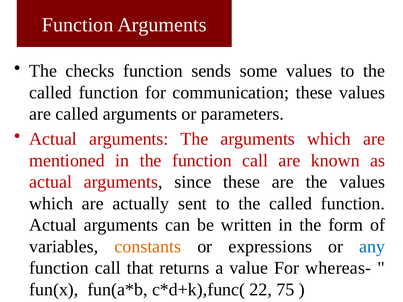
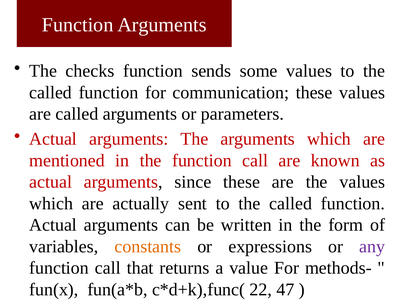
any colour: blue -> purple
whereas-: whereas- -> methods-
75: 75 -> 47
